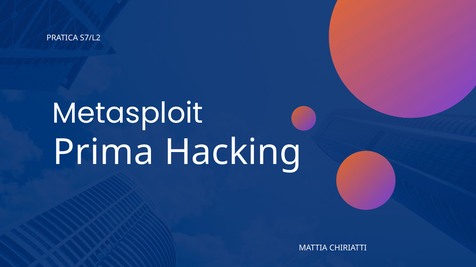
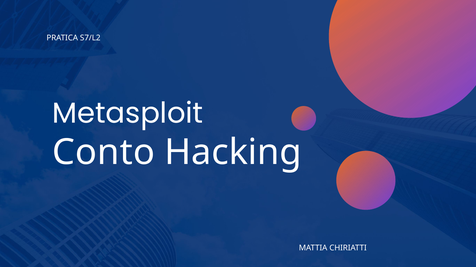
Prima: Prima -> Conto
